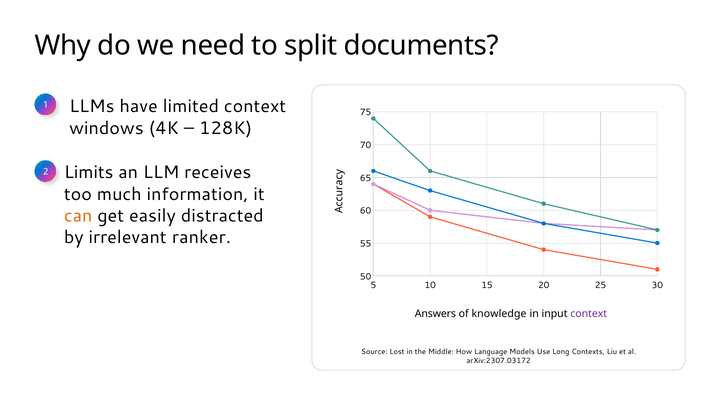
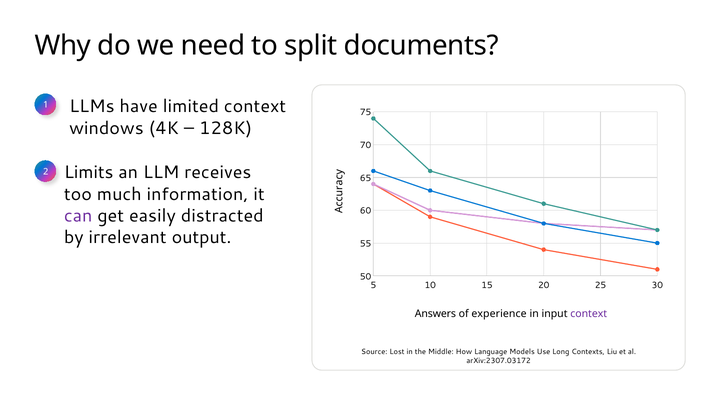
can colour: orange -> purple
ranker: ranker -> output
knowledge: knowledge -> experience
